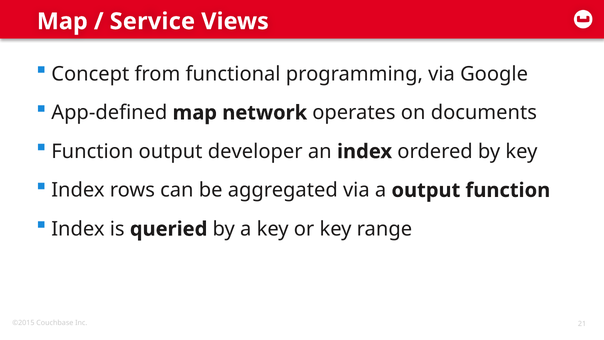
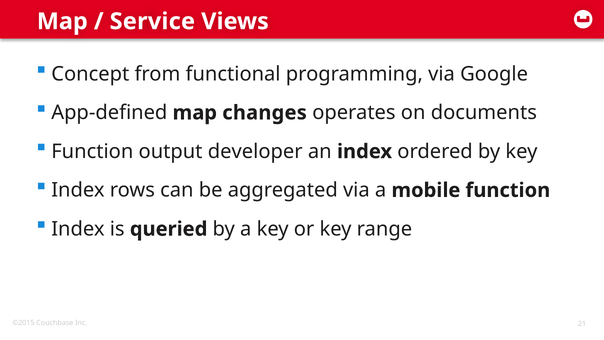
network: network -> changes
a output: output -> mobile
